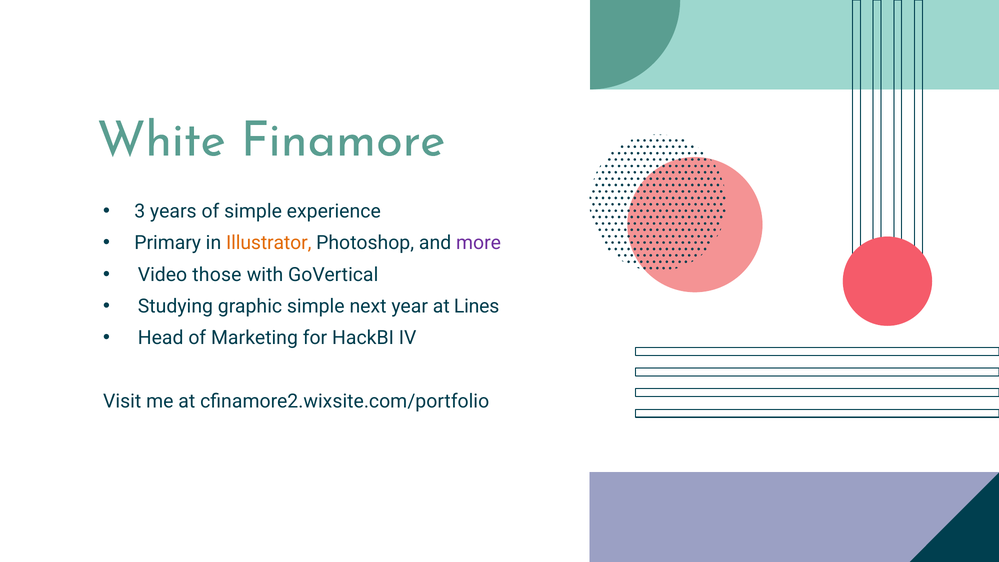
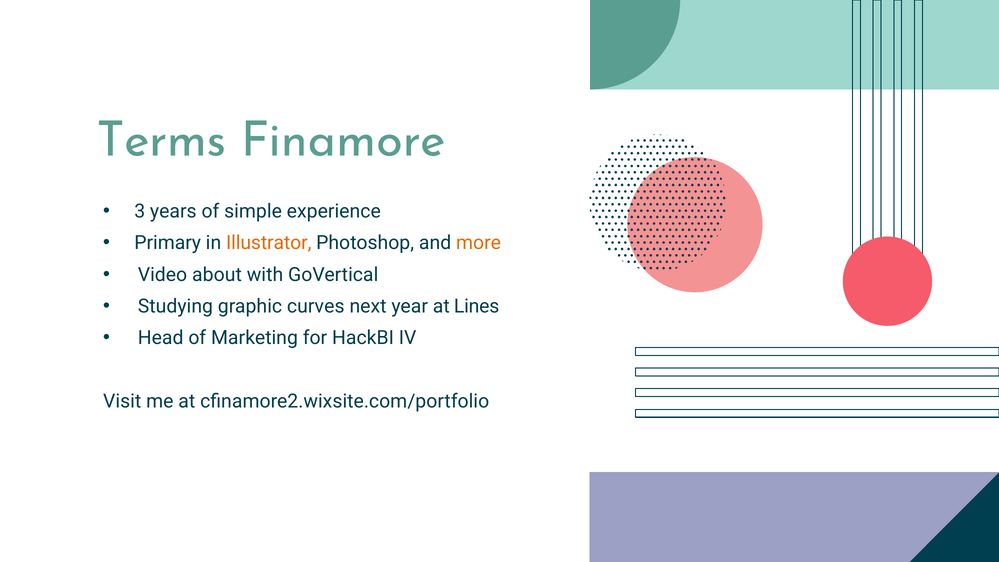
White: White -> Terms
more colour: purple -> orange
those: those -> about
graphic simple: simple -> curves
